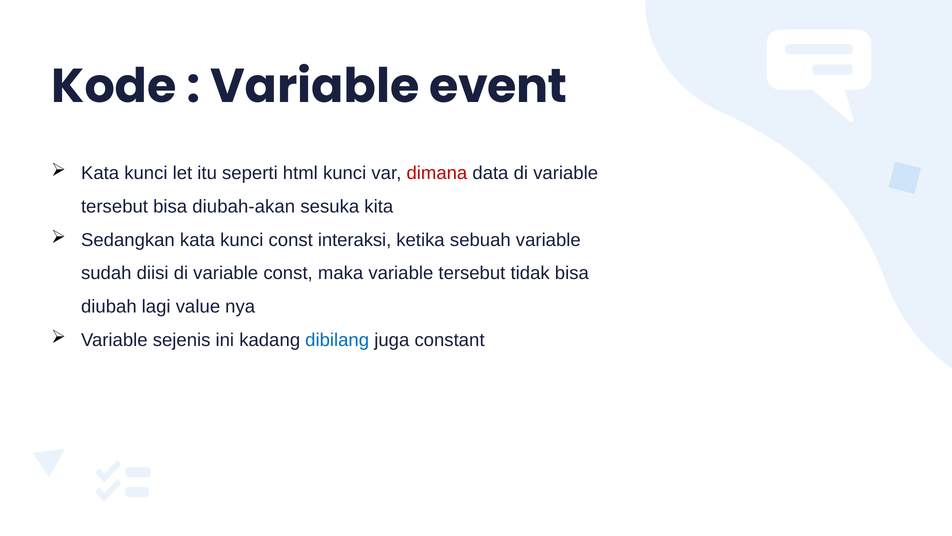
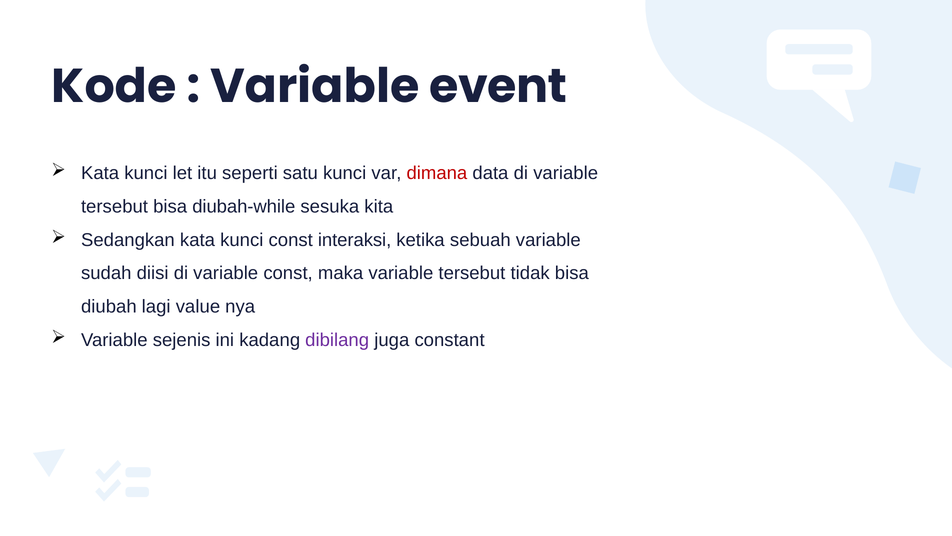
html: html -> satu
diubah-akan: diubah-akan -> diubah-while
dibilang colour: blue -> purple
